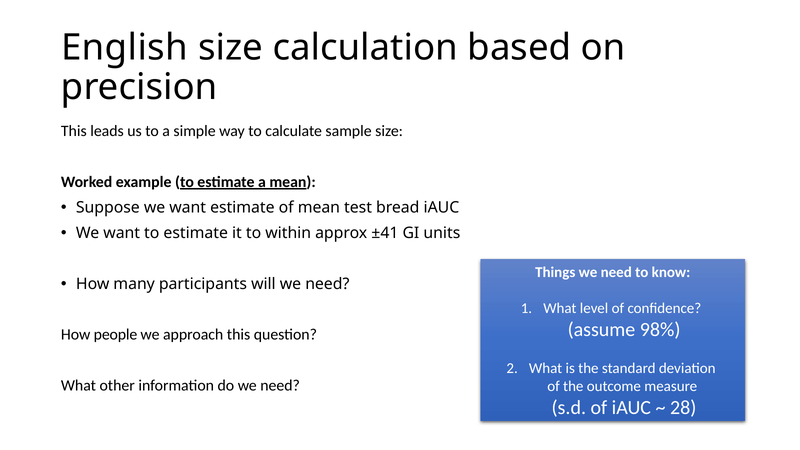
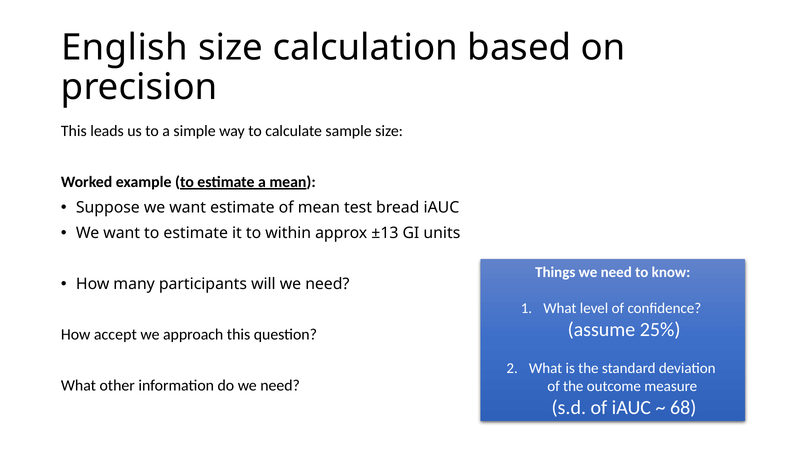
±41: ±41 -> ±13
98%: 98% -> 25%
people: people -> accept
28: 28 -> 68
